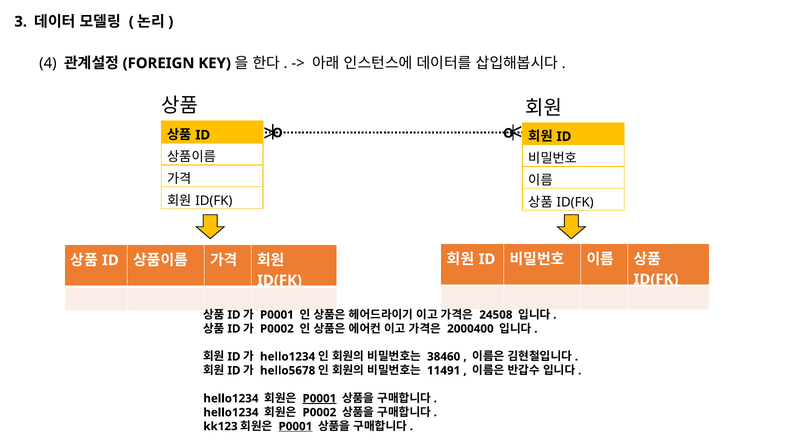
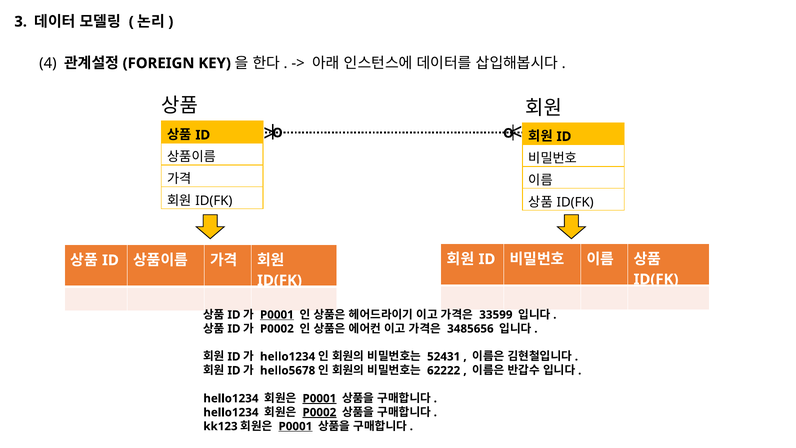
P0001 at (277, 315) underline: none -> present
24508: 24508 -> 33599
2000400: 2000400 -> 3485656
38460: 38460 -> 52431
11491: 11491 -> 62222
P0002 at (319, 412) underline: none -> present
